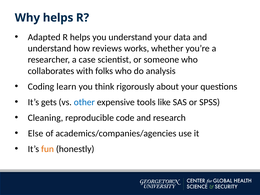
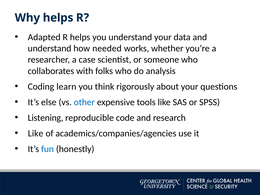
reviews: reviews -> needed
gets: gets -> else
Cleaning: Cleaning -> Listening
Else at (36, 133): Else -> Like
fun colour: orange -> blue
